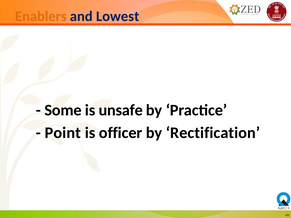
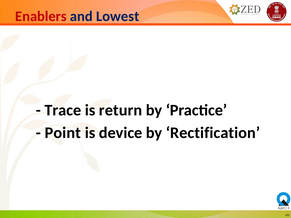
Enablers colour: orange -> red
Some: Some -> Trace
unsafe: unsafe -> return
officer: officer -> device
